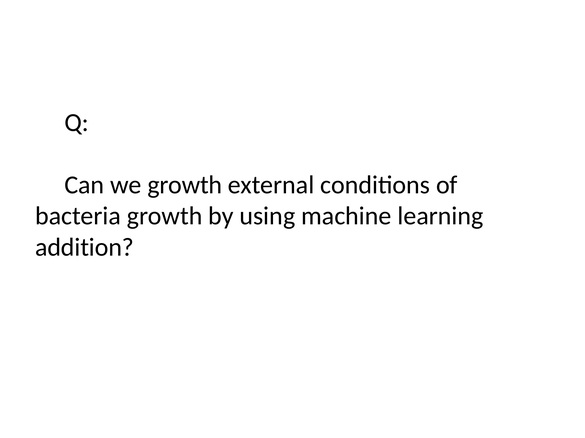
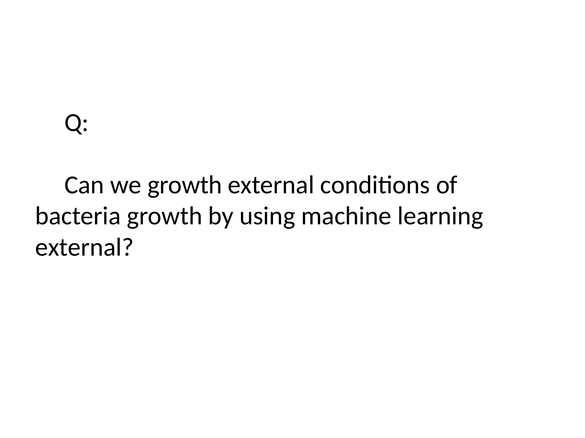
addition at (85, 248): addition -> external
